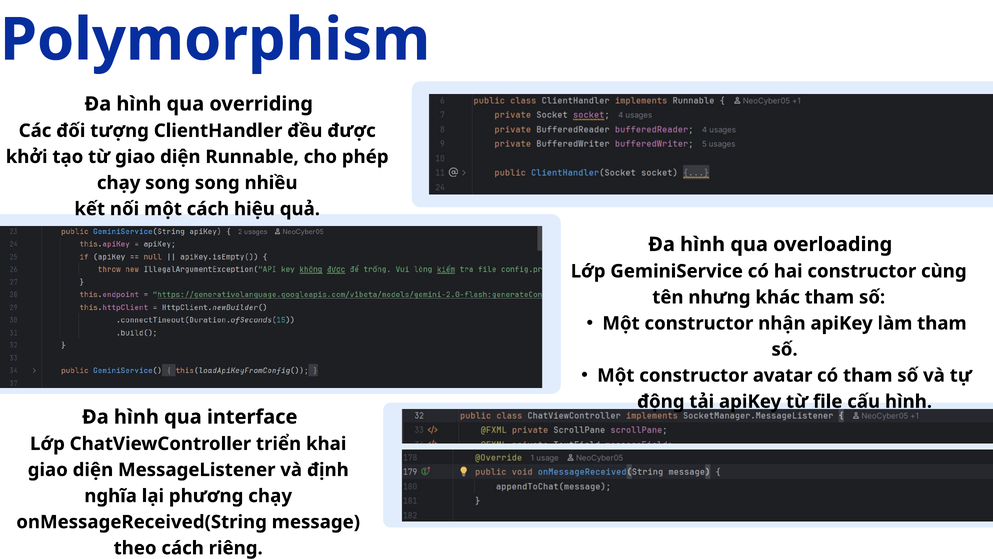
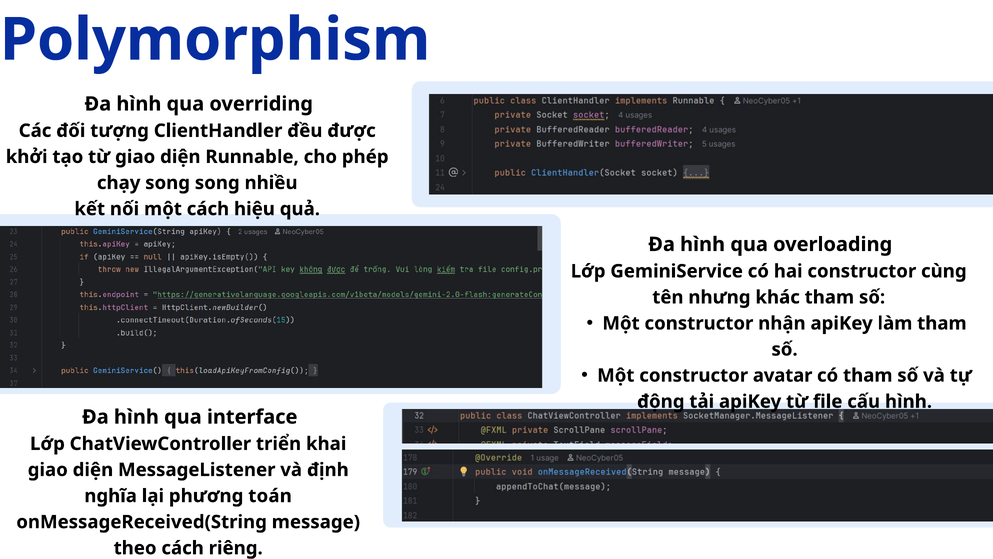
phương chạy: chạy -> toán
